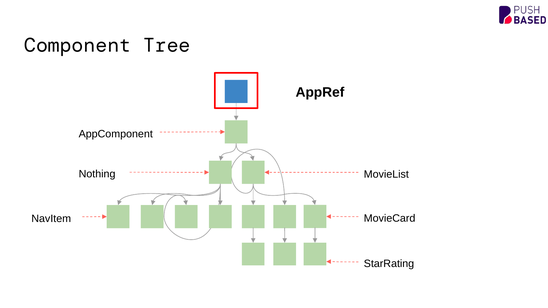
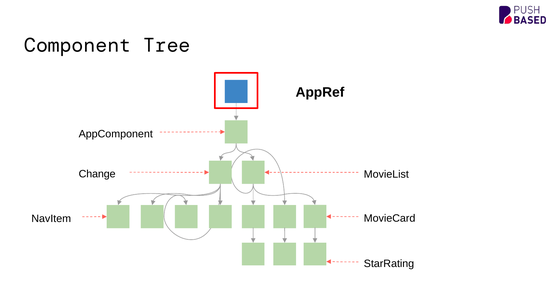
Nothing: Nothing -> Change
